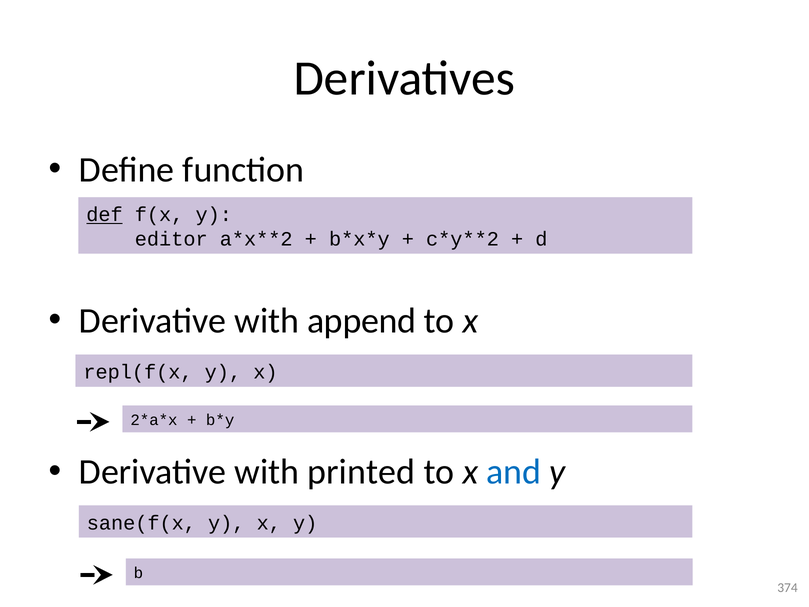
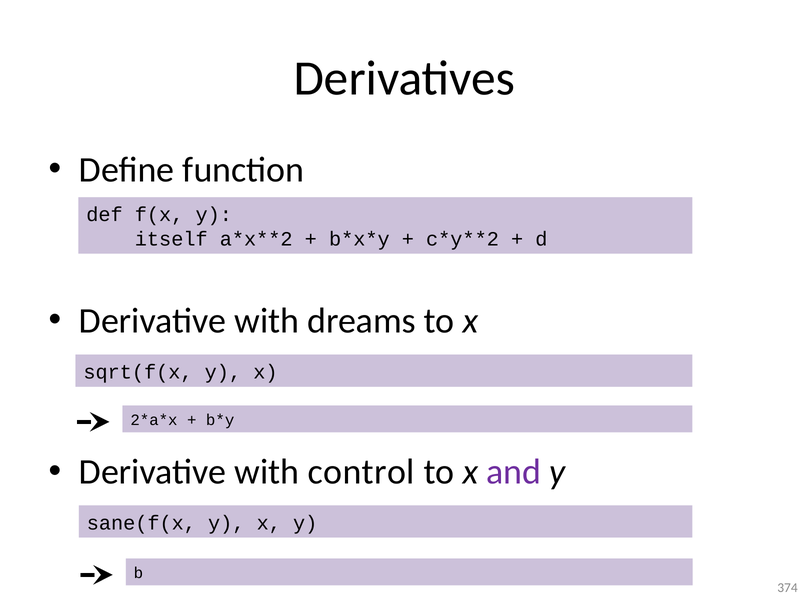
def underline: present -> none
editor: editor -> itself
append: append -> dreams
repl(f(x: repl(f(x -> sqrt(f(x
printed: printed -> control
and colour: blue -> purple
